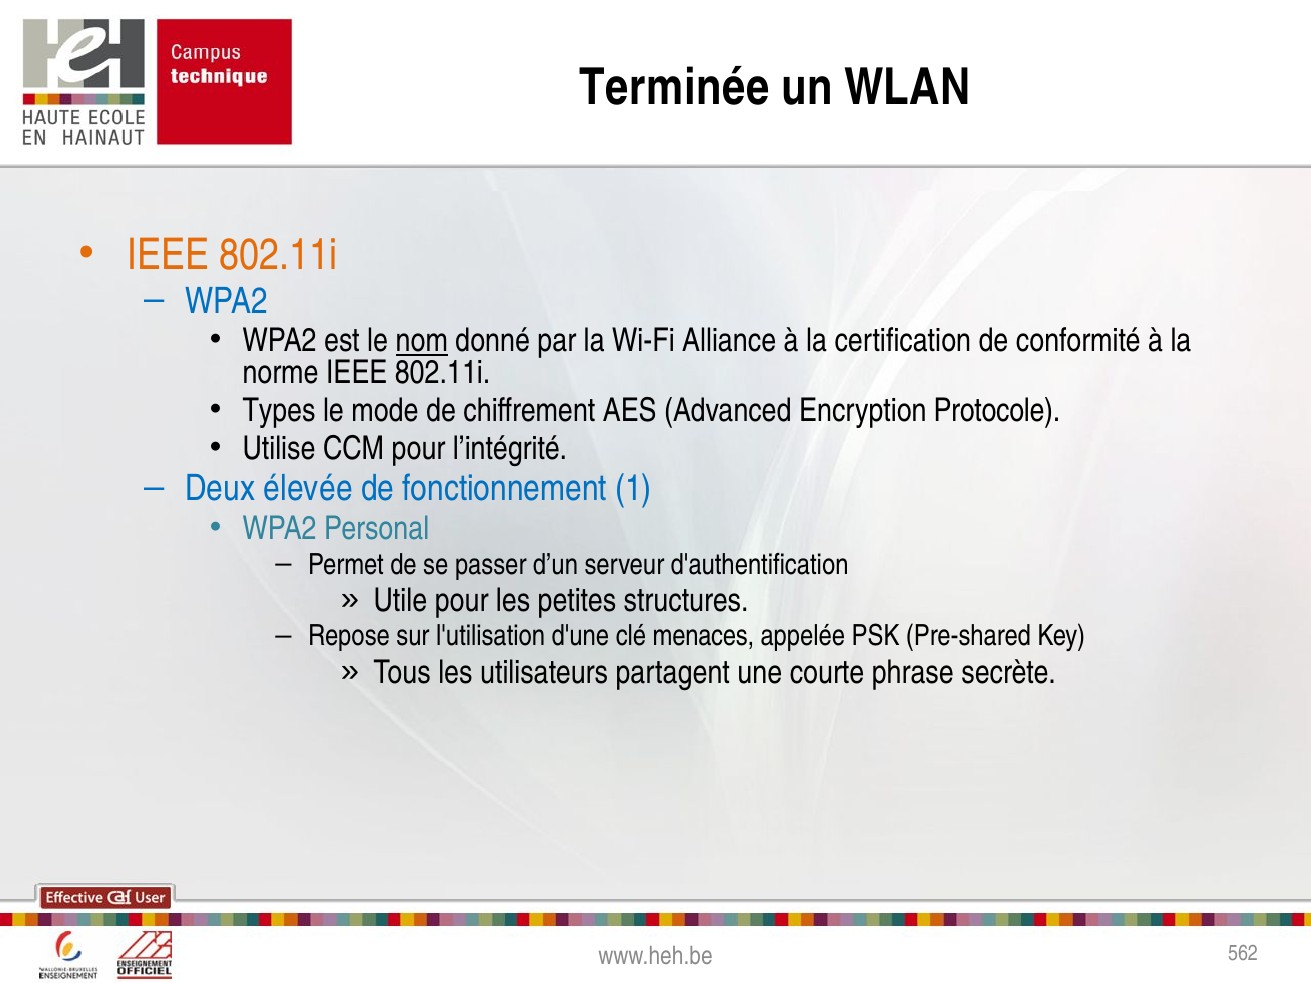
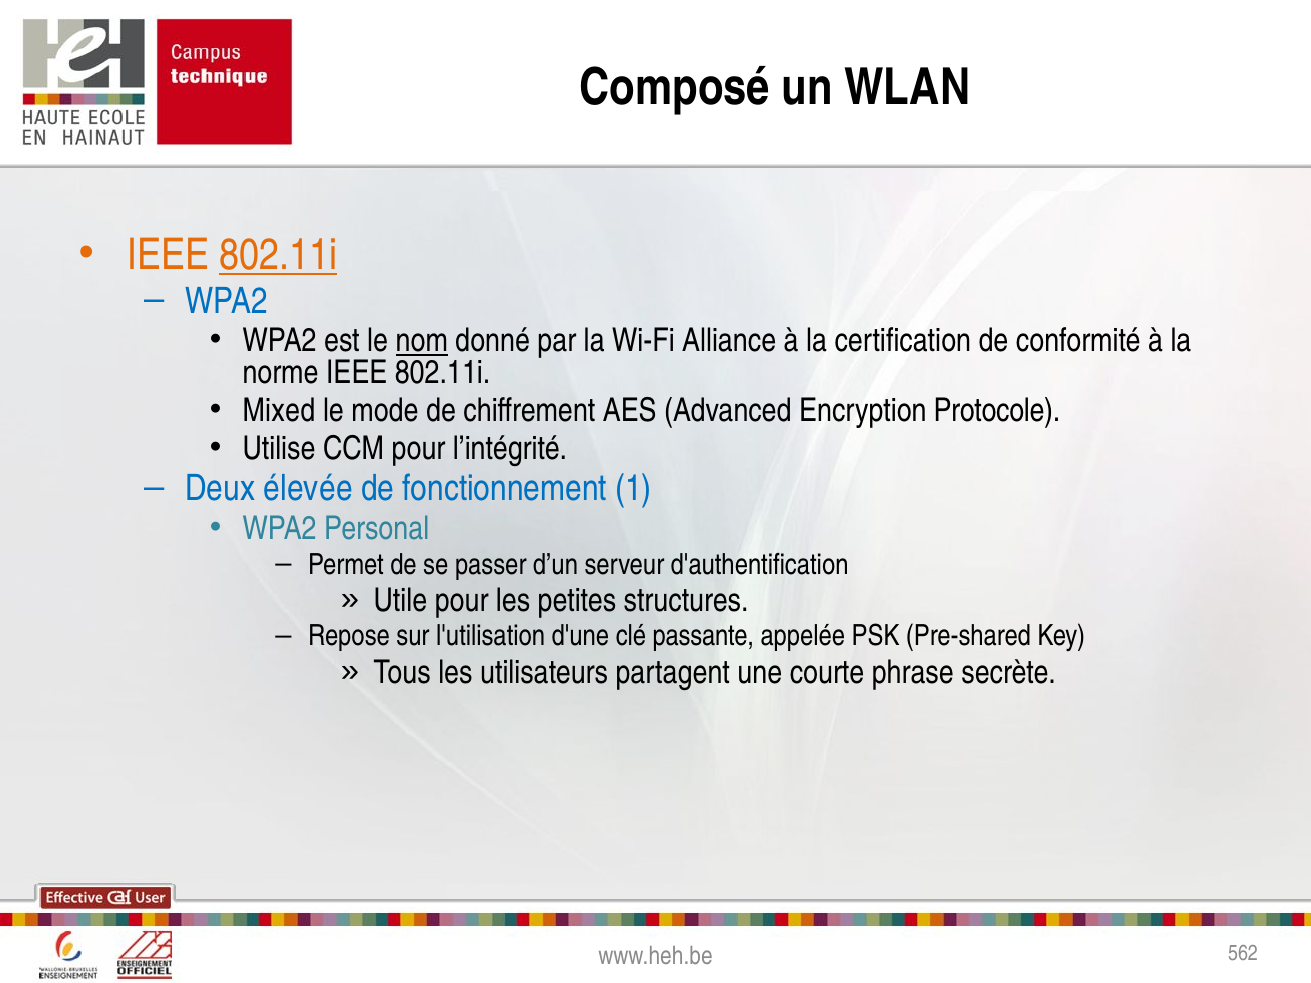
Terminée: Terminée -> Composé
802.11i at (278, 255) underline: none -> present
Types: Types -> Mixed
menaces: menaces -> passante
